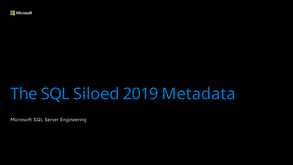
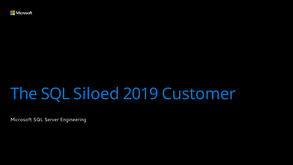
Metadata: Metadata -> Customer
